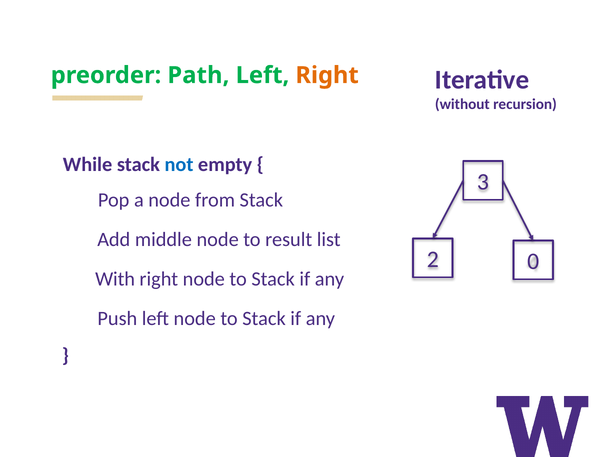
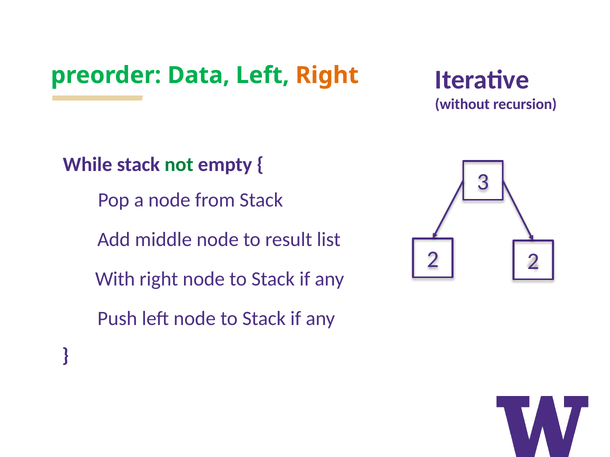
Path: Path -> Data
not colour: blue -> green
2 0: 0 -> 2
